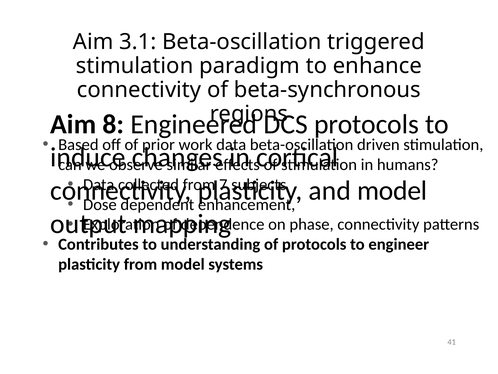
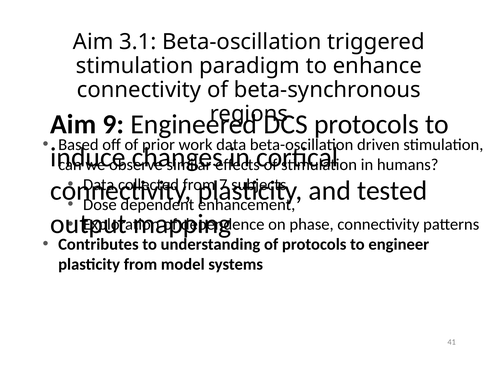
8: 8 -> 9
and model: model -> tested
